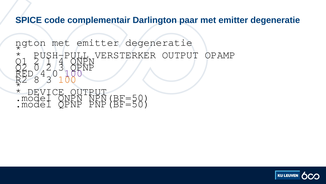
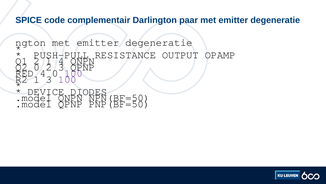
VERSTERKER: VERSTERKER -> RESISTANCE
8 at (37, 79): 8 -> 1
100 at (67, 79) colour: orange -> purple
DEVICE OUTPUT: OUTPUT -> DIODES
